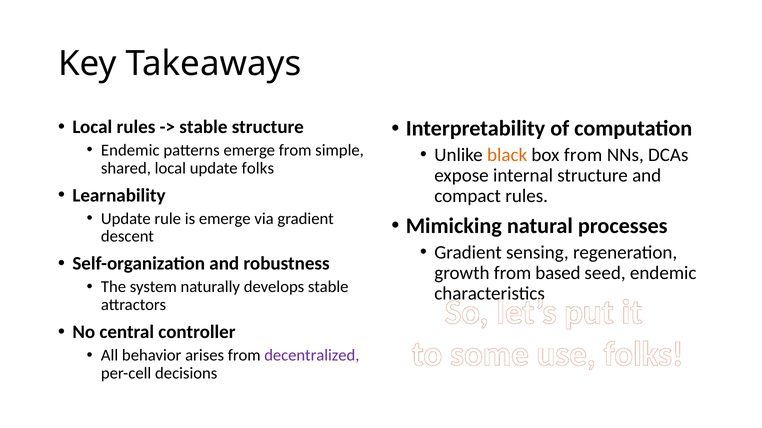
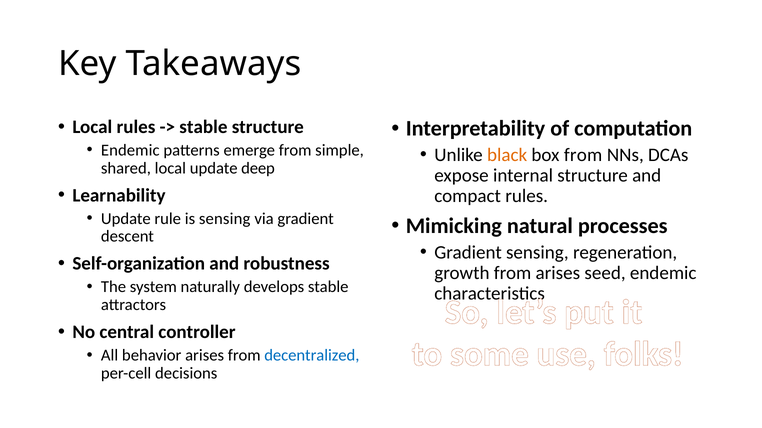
update folks: folks -> deep
is emerge: emerge -> sensing
from based: based -> arises
decentralized colour: purple -> blue
